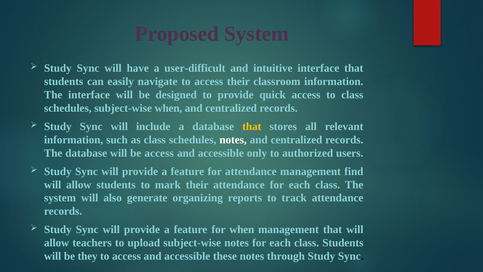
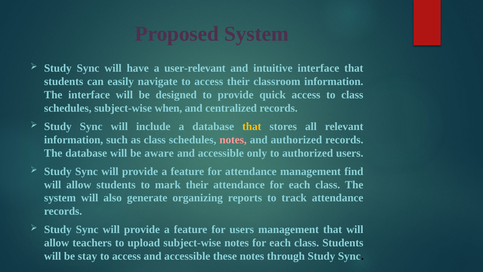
user-difficult: user-difficult -> user-relevant
notes at (233, 140) colour: white -> pink
centralized at (296, 140): centralized -> authorized
be access: access -> aware
for when: when -> users
they: they -> stay
